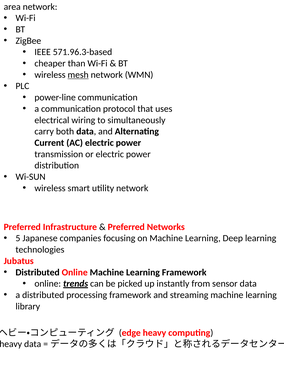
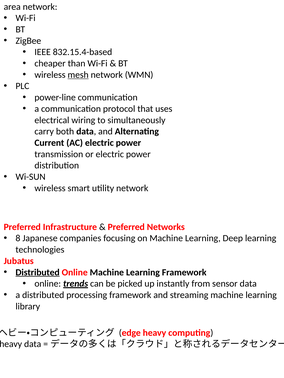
571.96.3-based: 571.96.3-based -> 832.15.4-based
5: 5 -> 8
Distributed at (38, 273) underline: none -> present
